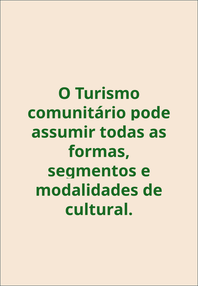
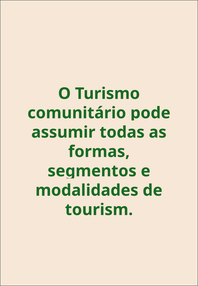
cultural: cultural -> tourism
